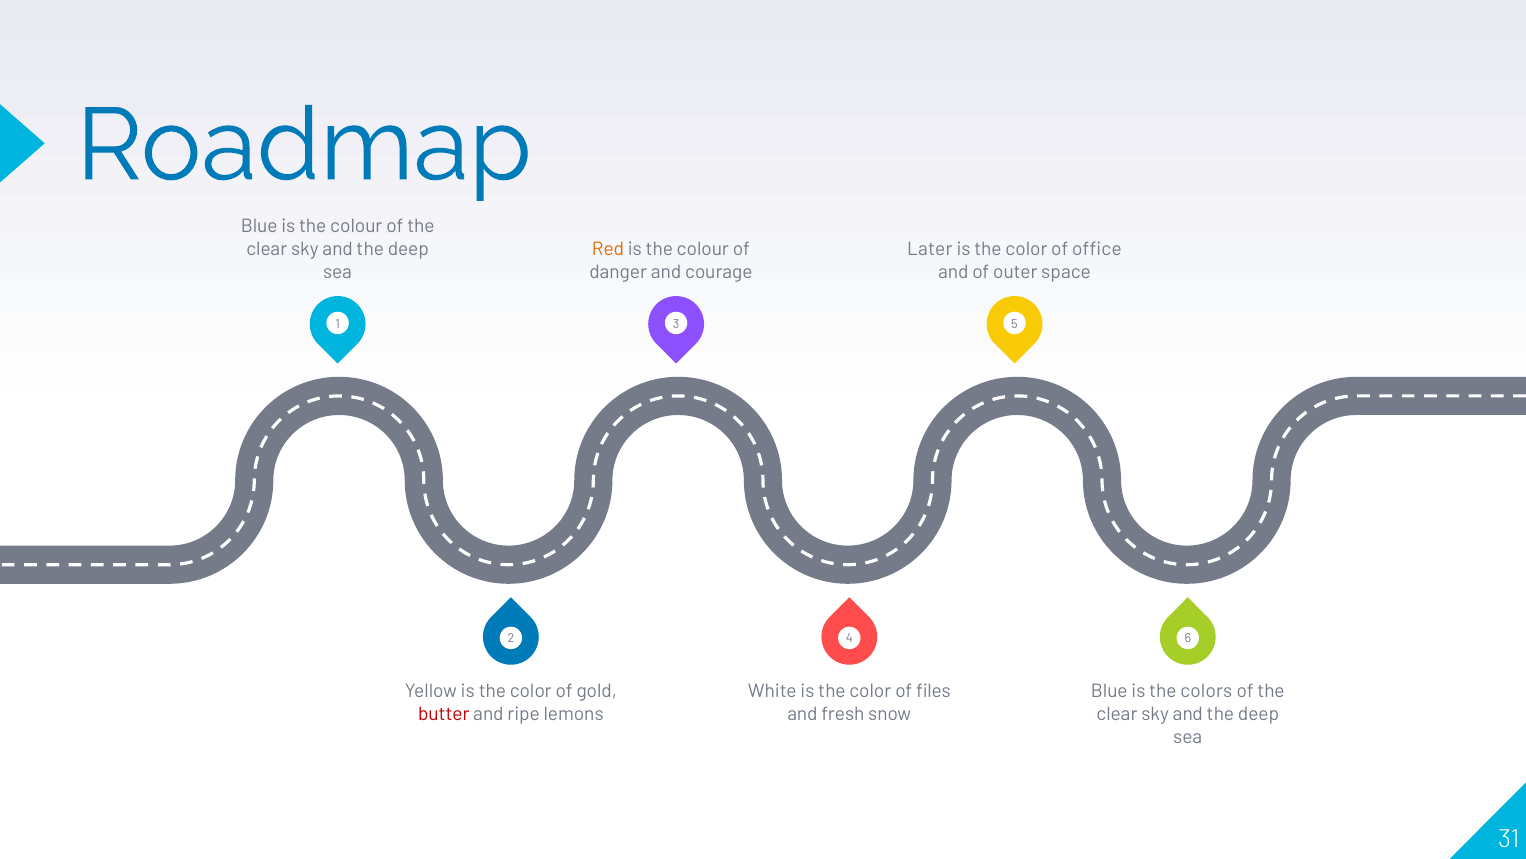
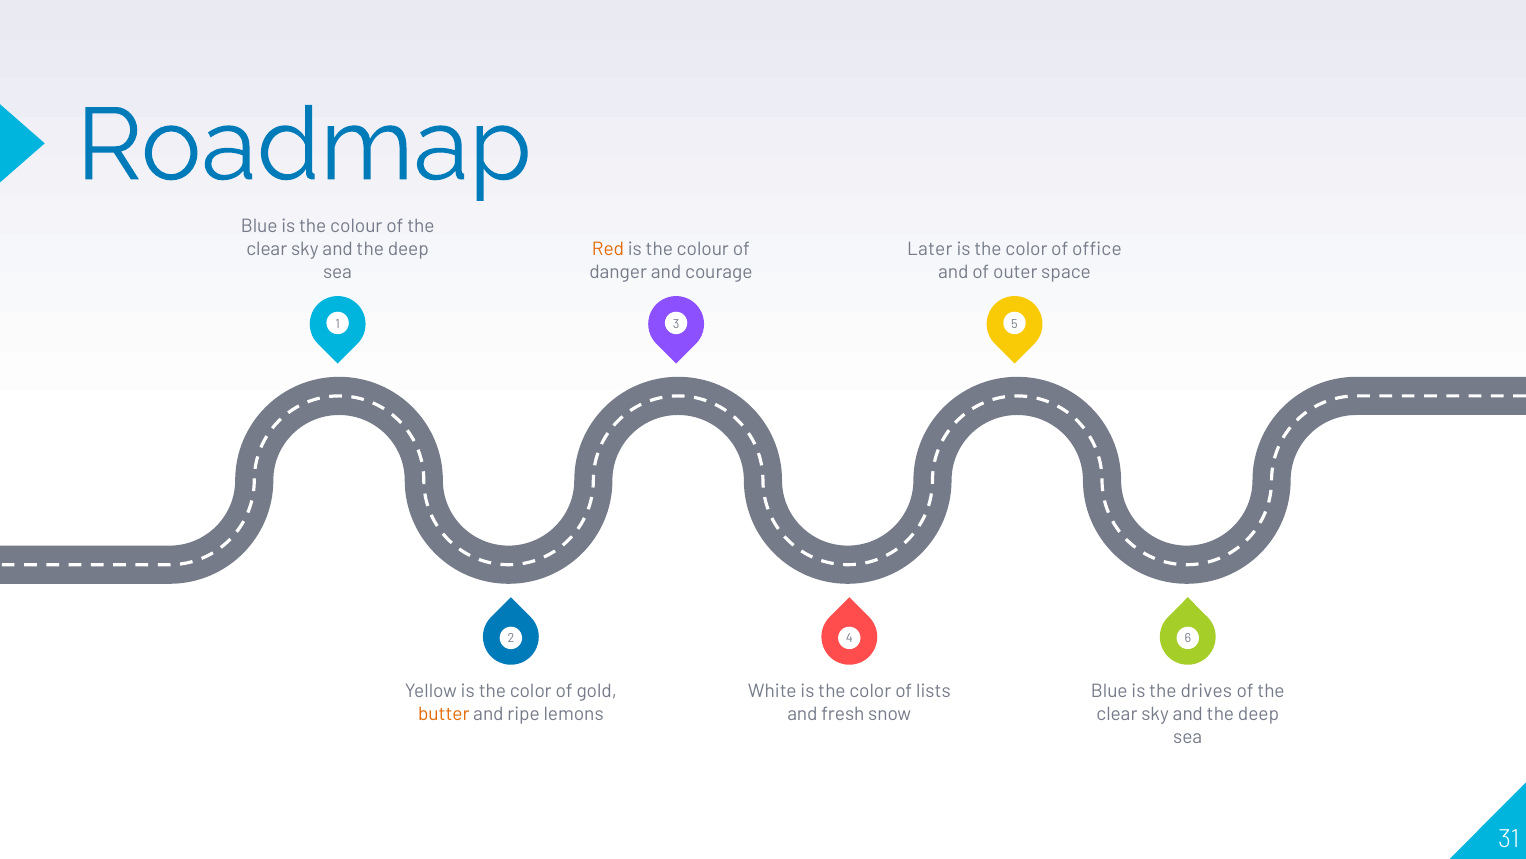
files: files -> lists
colors: colors -> drives
butter colour: red -> orange
